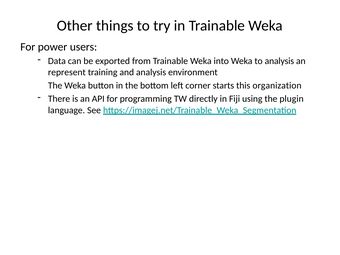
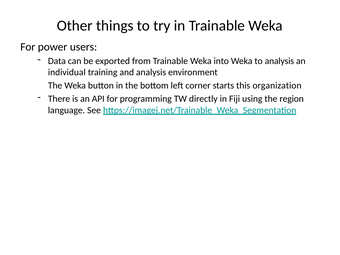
represent: represent -> individual
plugin: plugin -> region
